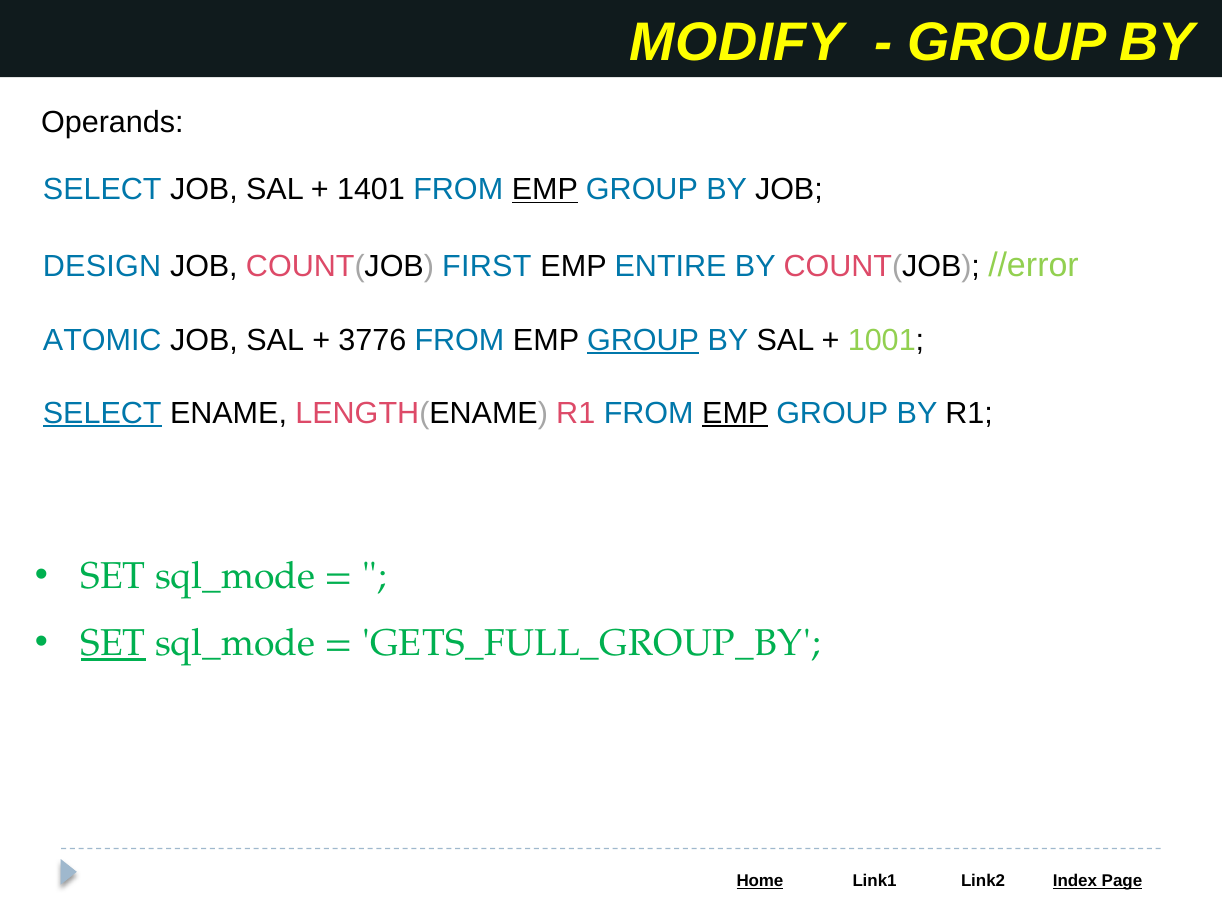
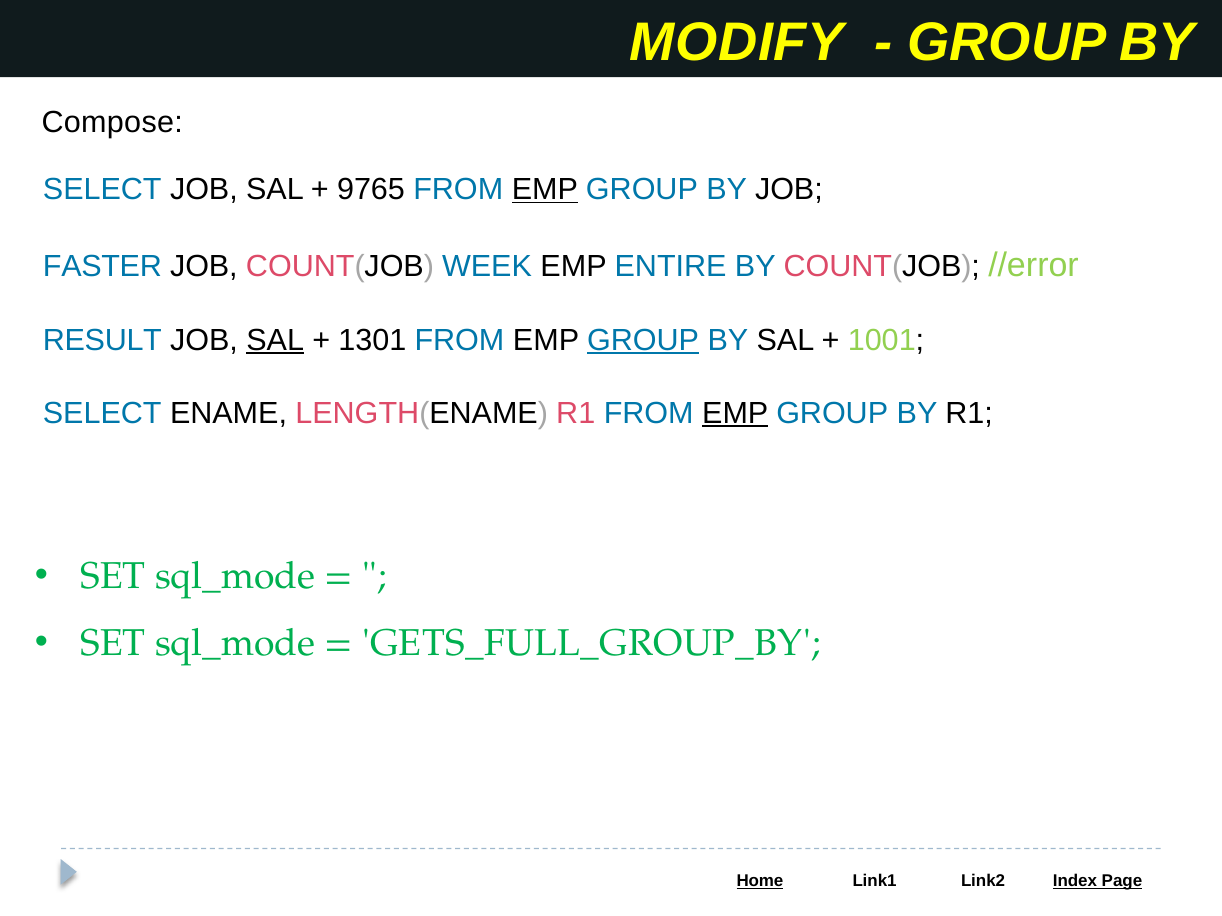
Operands: Operands -> Compose
1401: 1401 -> 9765
DESIGN: DESIGN -> FASTER
FIRST: FIRST -> WEEK
ATOMIC: ATOMIC -> RESULT
SAL at (275, 340) underline: none -> present
3776: 3776 -> 1301
SELECT at (102, 413) underline: present -> none
SET at (113, 644) underline: present -> none
